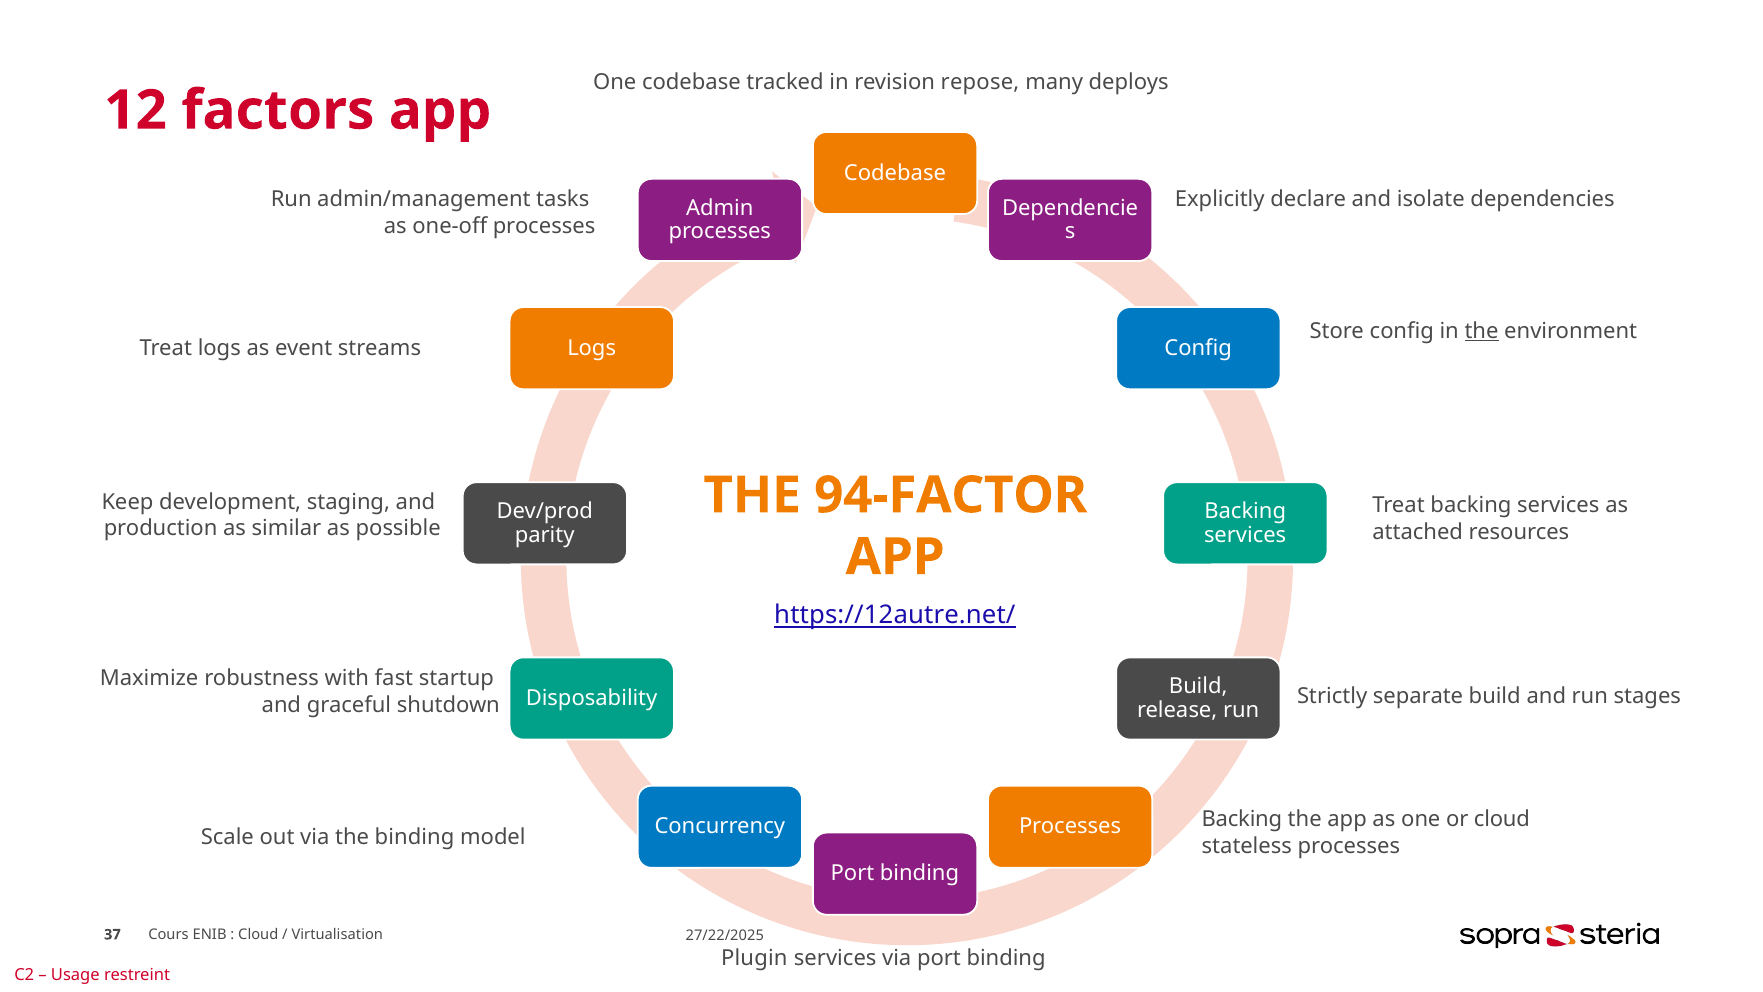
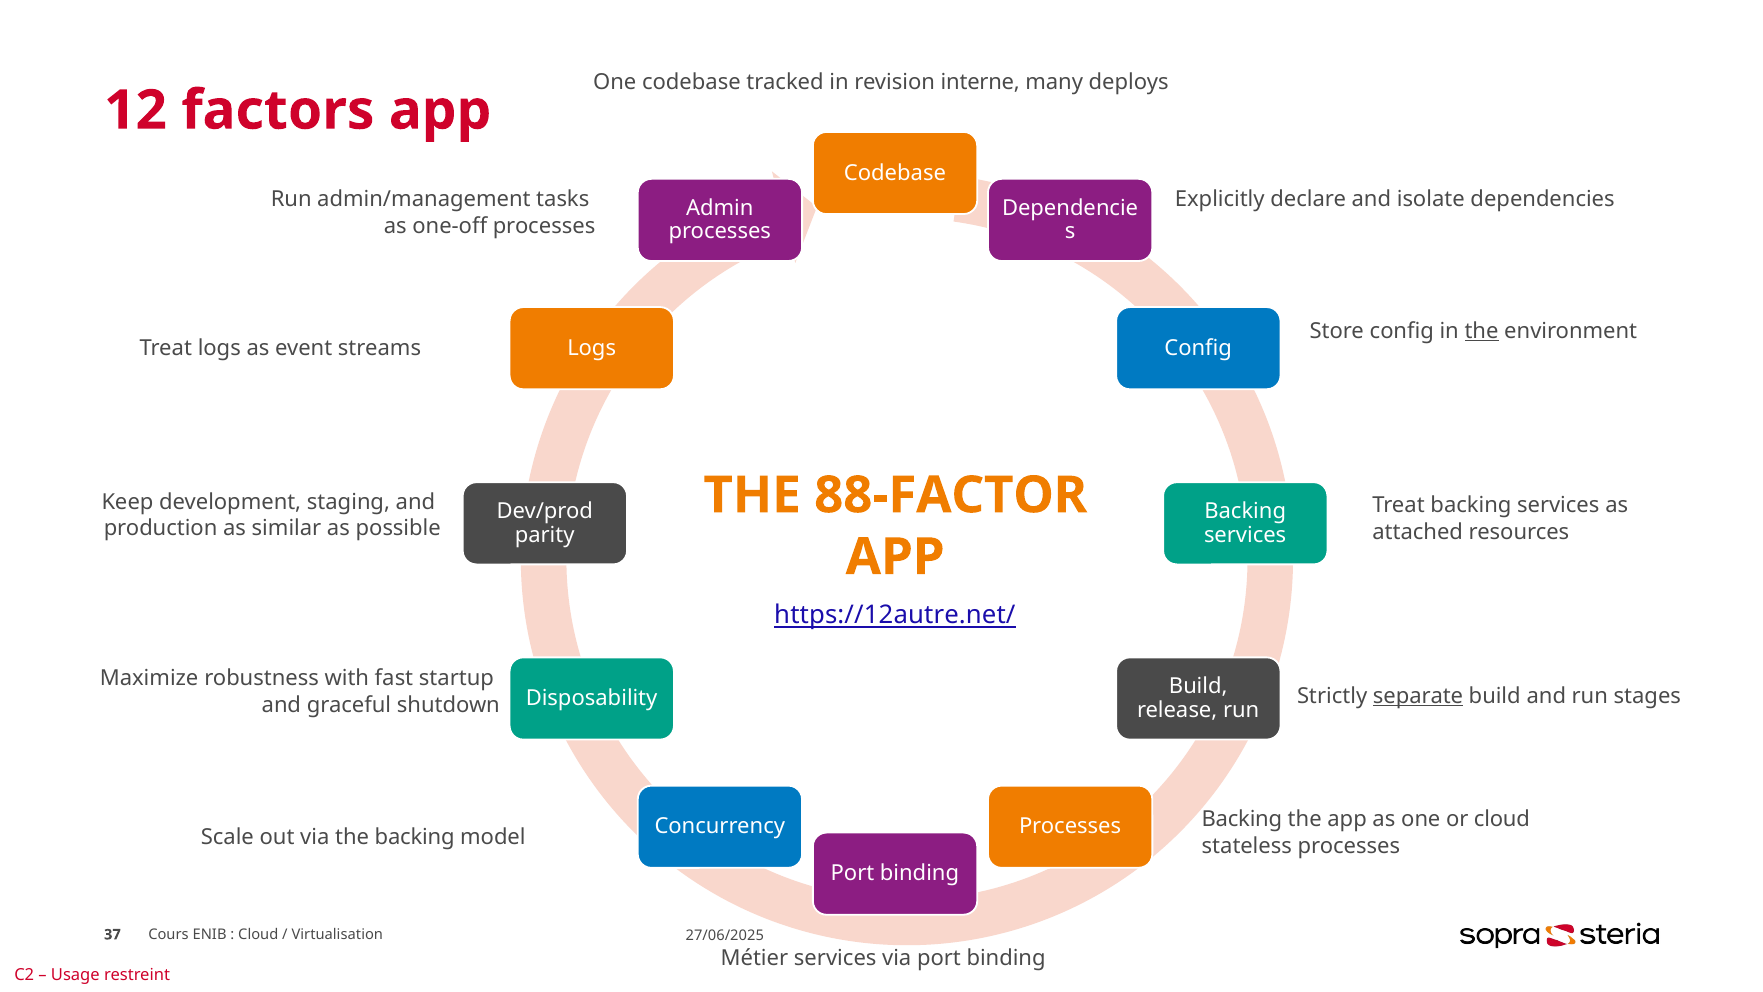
repose: repose -> interne
94-FACTOR: 94-FACTOR -> 88-FACTOR
separate underline: none -> present
the binding: binding -> backing
27/22/2025: 27/22/2025 -> 27/06/2025
Plugin: Plugin -> Métier
